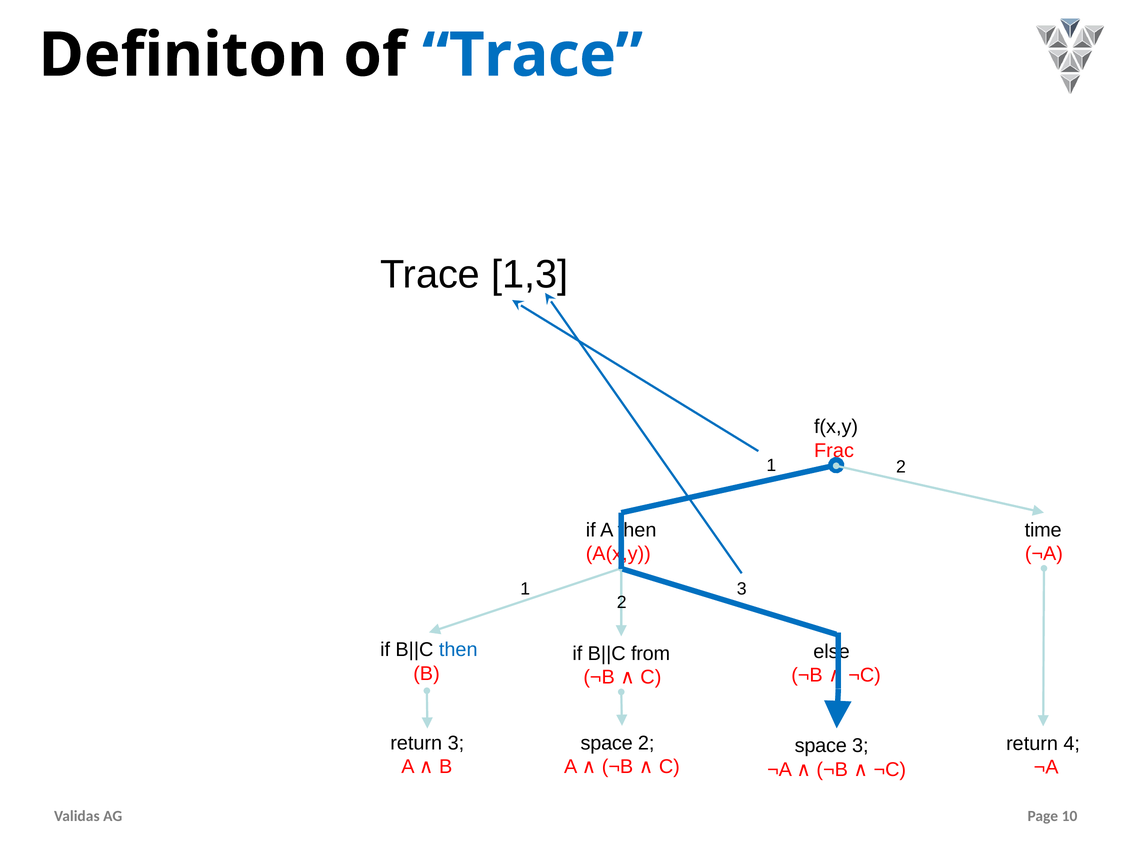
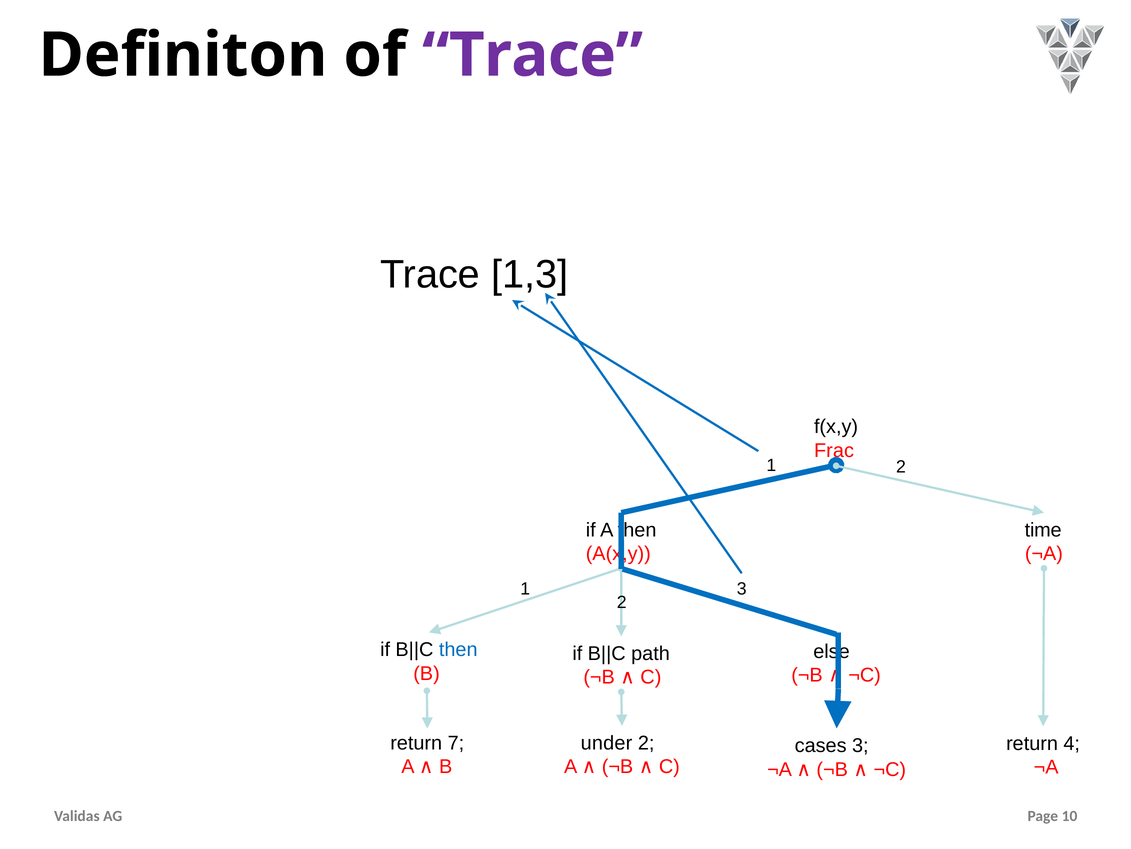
Trace at (533, 55) colour: blue -> purple
from: from -> path
return 3: 3 -> 7
space at (607, 742): space -> under
space at (821, 745): space -> cases
